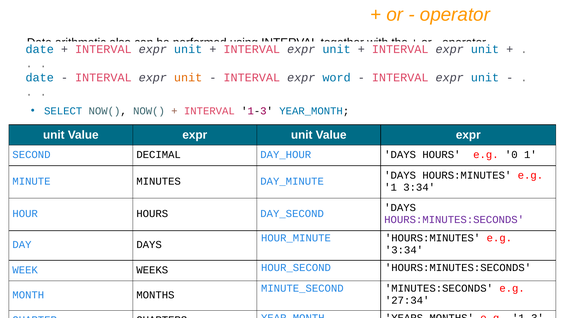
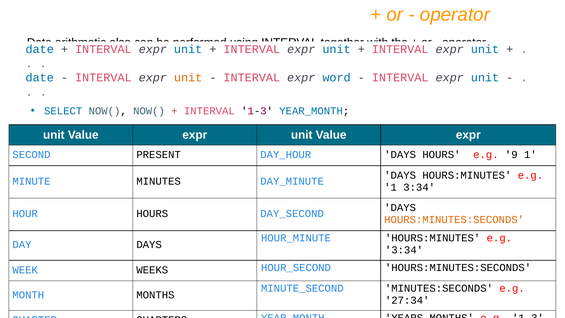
DECIMAL: DECIMAL -> PRESENT
0: 0 -> 9
HOURS:MINUTES:SECONDS at (454, 220) colour: purple -> orange
